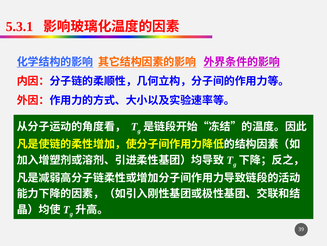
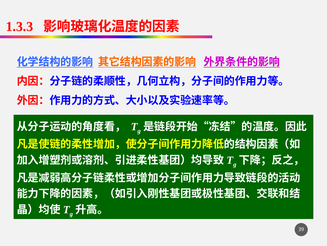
5.3.1: 5.3.1 -> 1.3.3
